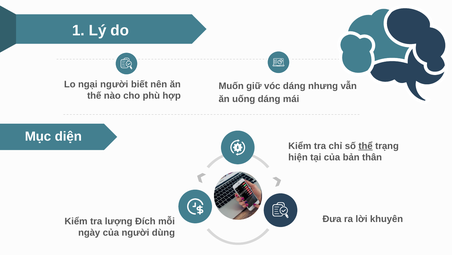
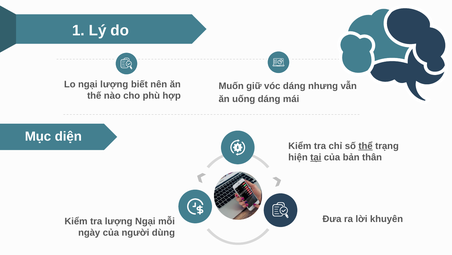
ngại người: người -> lượng
tại underline: none -> present
lượng Đích: Đích -> Ngại
